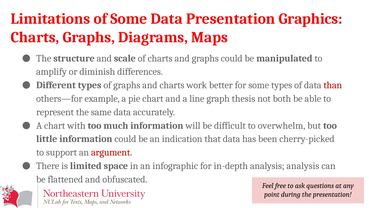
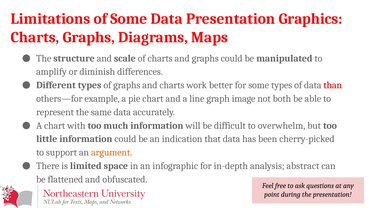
thesis: thesis -> image
argument colour: red -> orange
analysis analysis: analysis -> abstract
